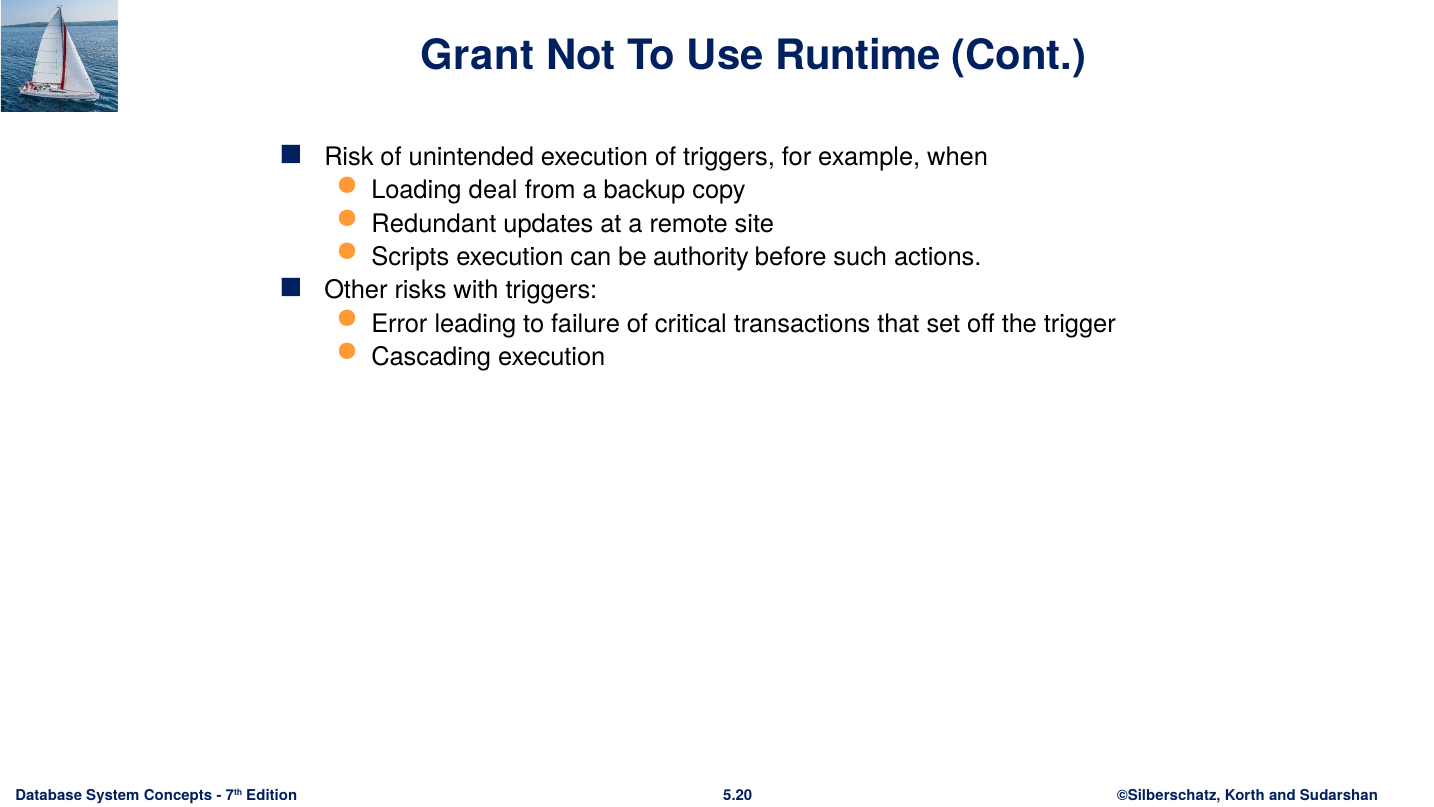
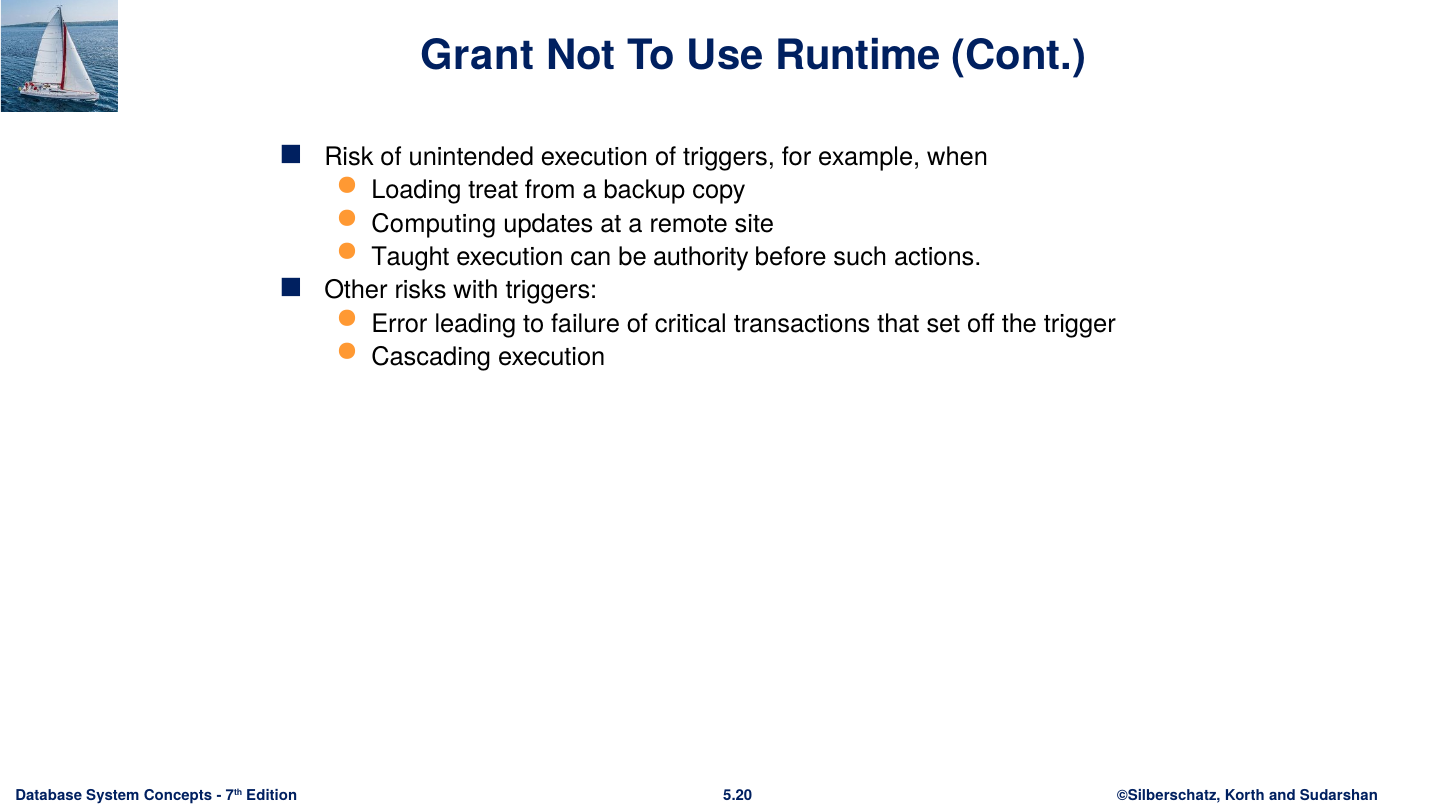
deal: deal -> treat
Redundant: Redundant -> Computing
Scripts: Scripts -> Taught
